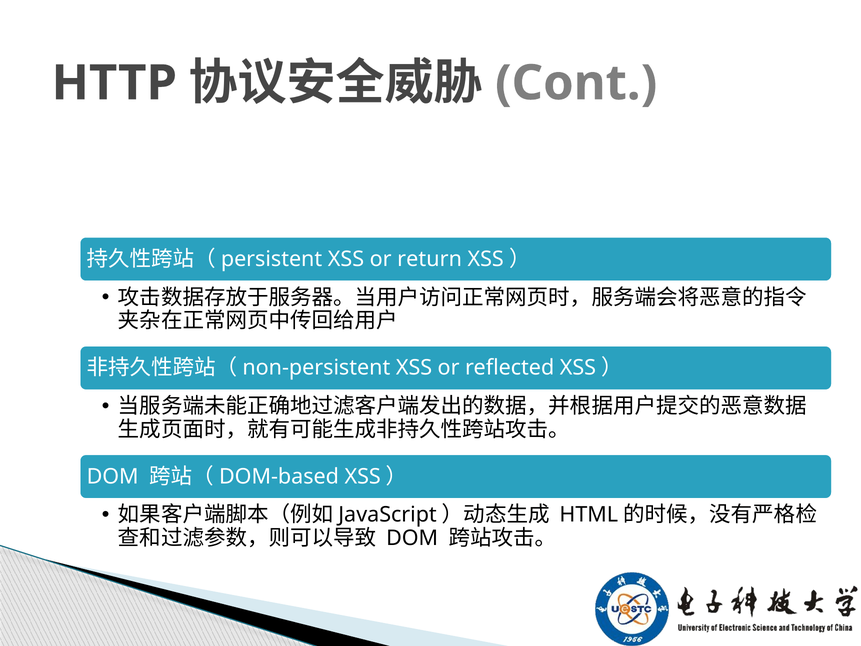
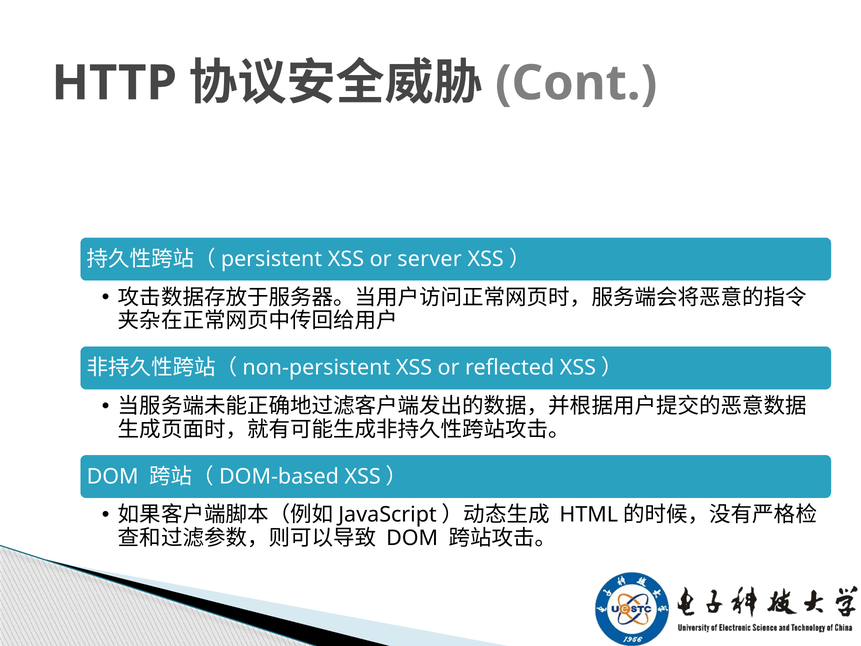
return: return -> server
